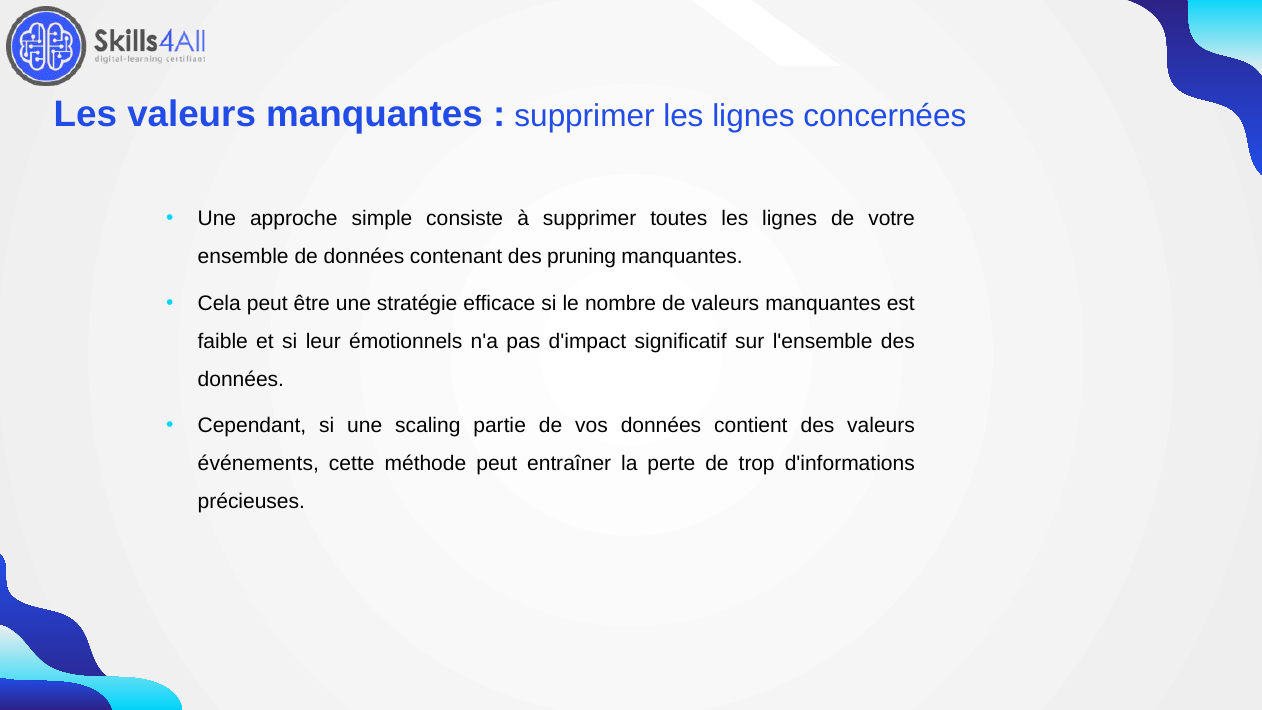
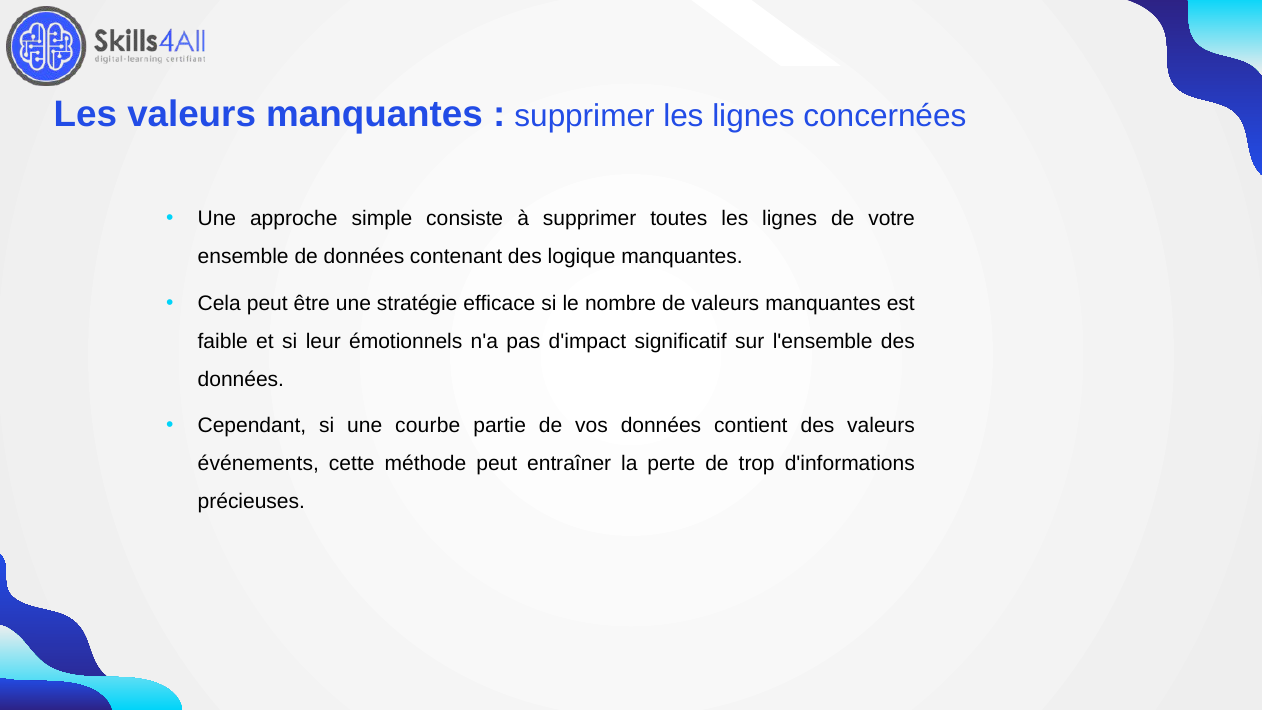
pruning: pruning -> logique
scaling: scaling -> courbe
